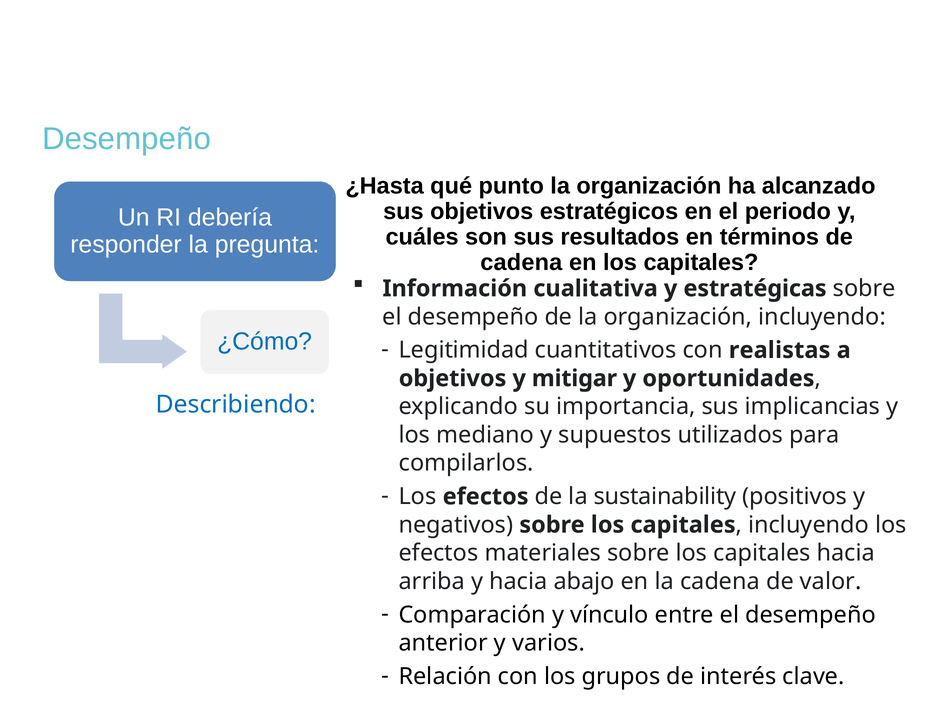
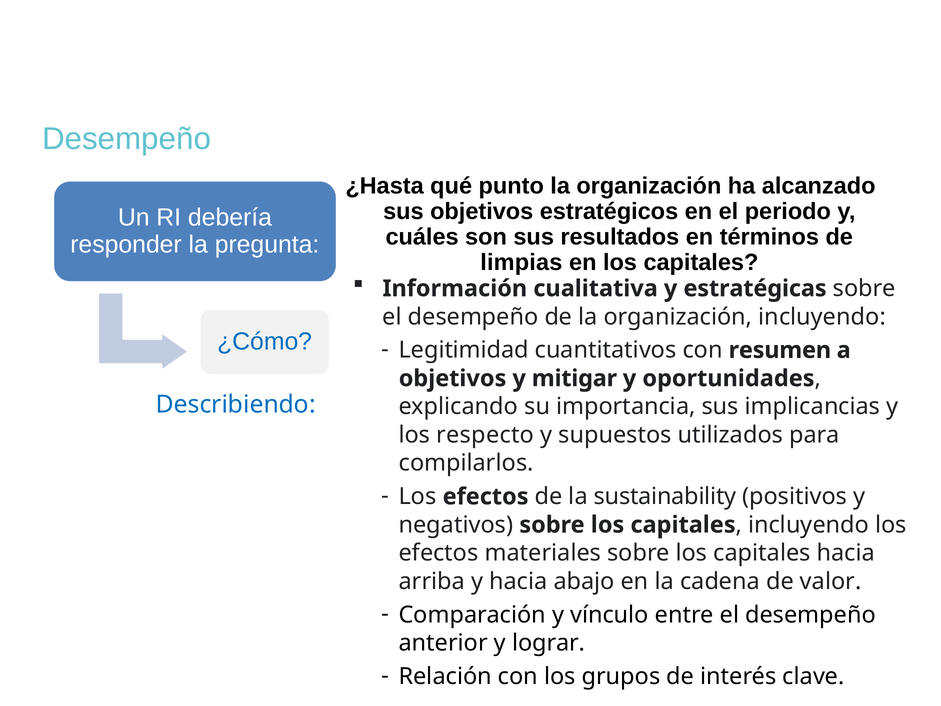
cadena at (521, 262): cadena -> limpias
realistas: realistas -> resumen
mediano: mediano -> respecto
varios: varios -> lograr
